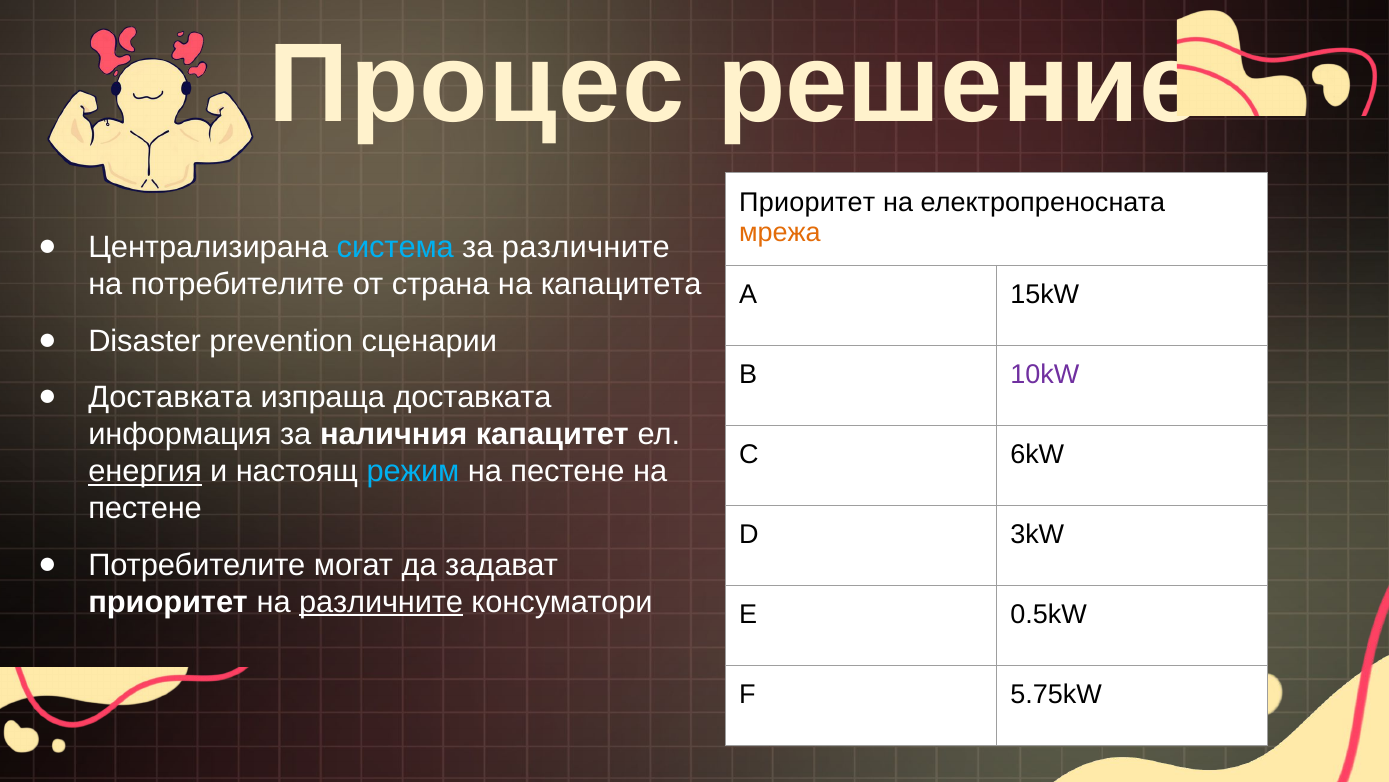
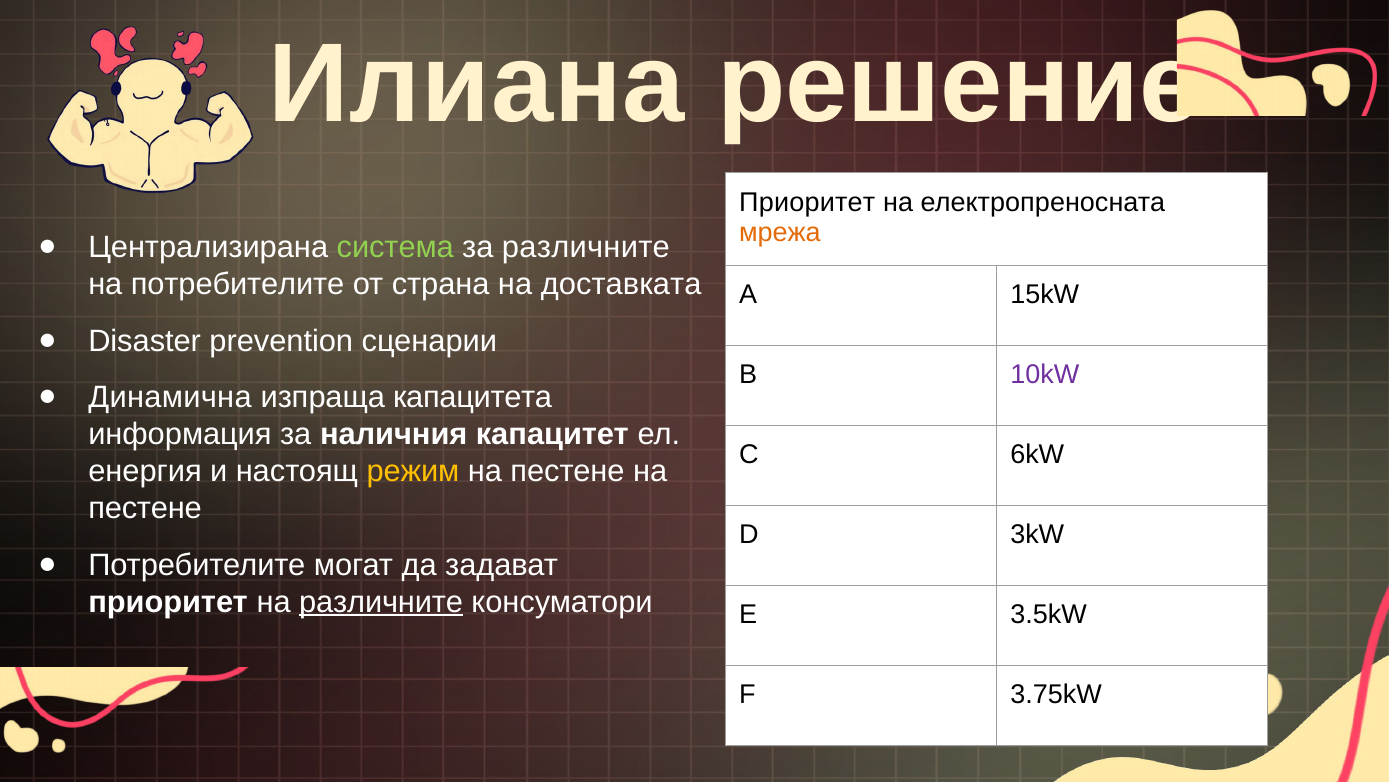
Процес: Процес -> Илиана
система colour: light blue -> light green
капацитета: капацитета -> доставката
Доставката at (170, 397): Доставката -> Динамична
изпраща доставката: доставката -> капацитета
енергия underline: present -> none
режим colour: light blue -> yellow
0.5kW: 0.5kW -> 3.5kW
5.75kW: 5.75kW -> 3.75kW
